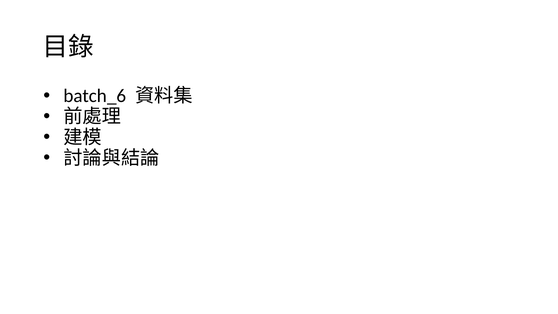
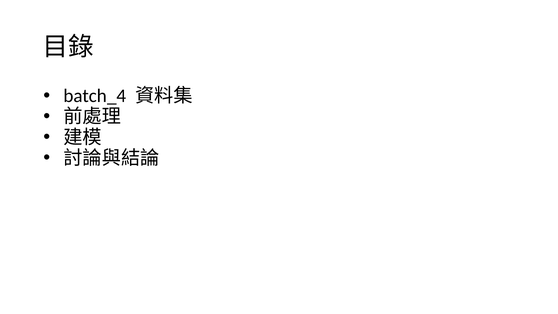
batch_6: batch_6 -> batch_4
